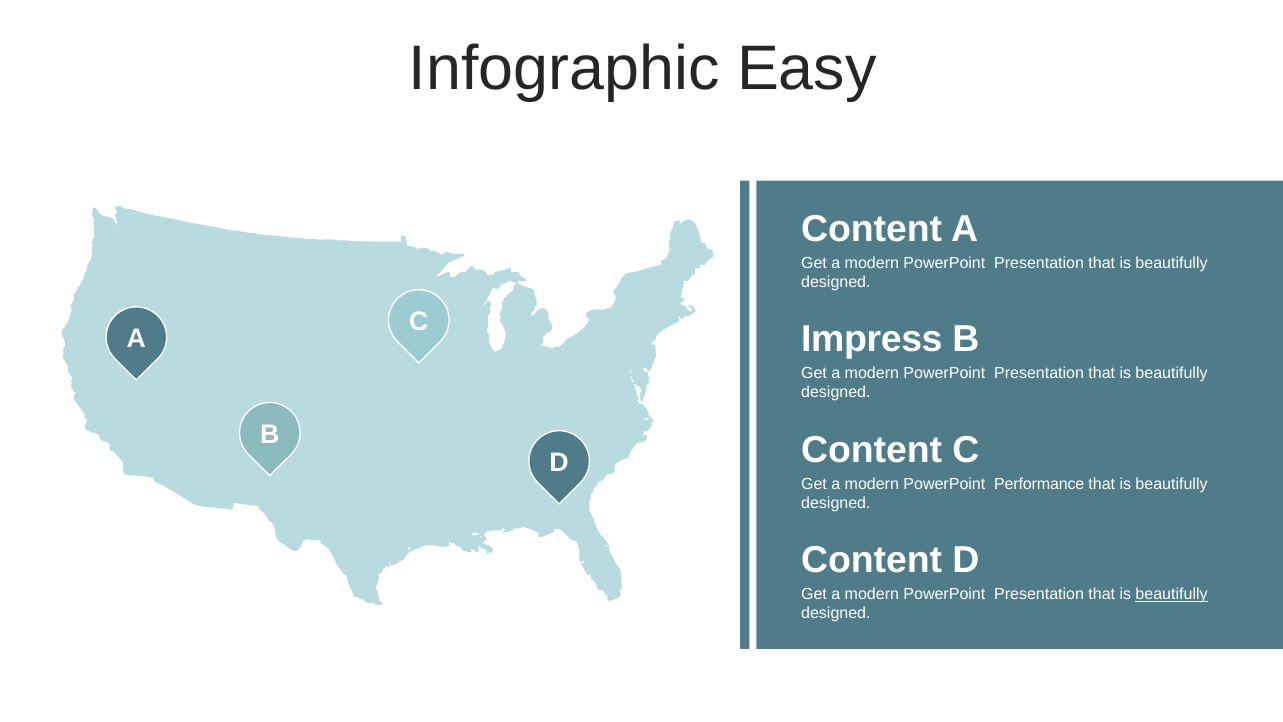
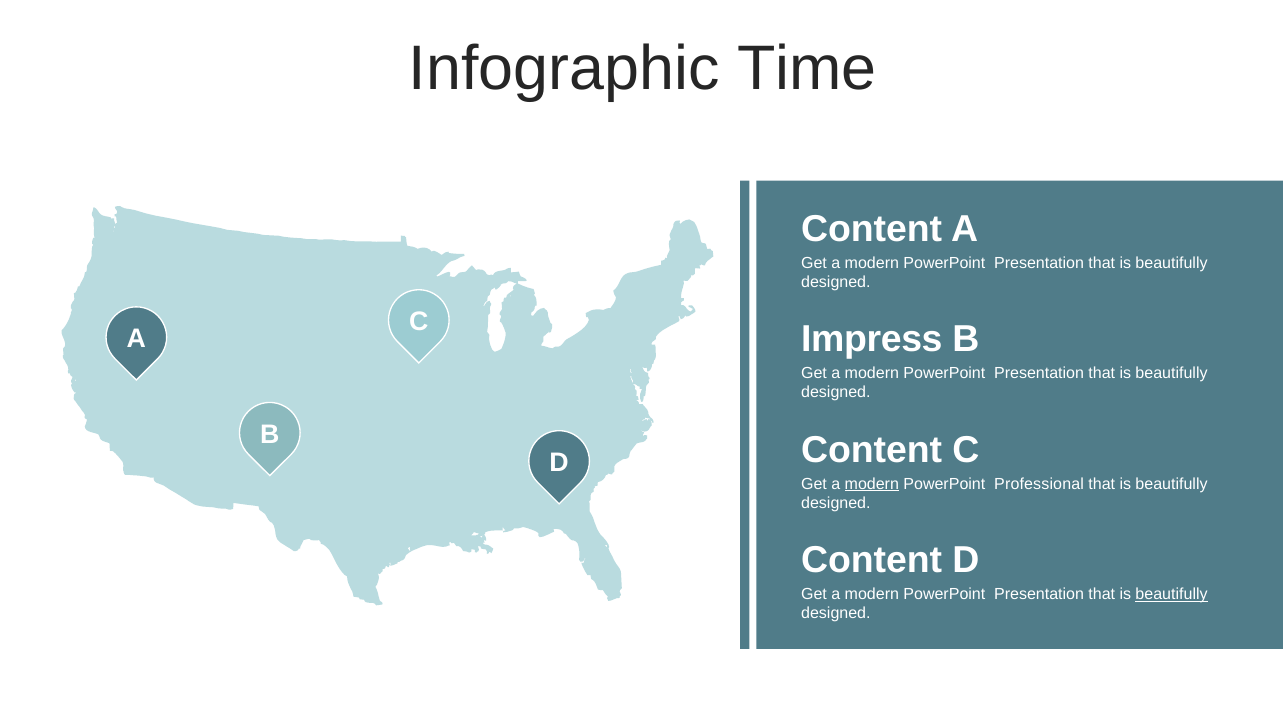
Easy: Easy -> Time
modern at (872, 484) underline: none -> present
Performance: Performance -> Professional
